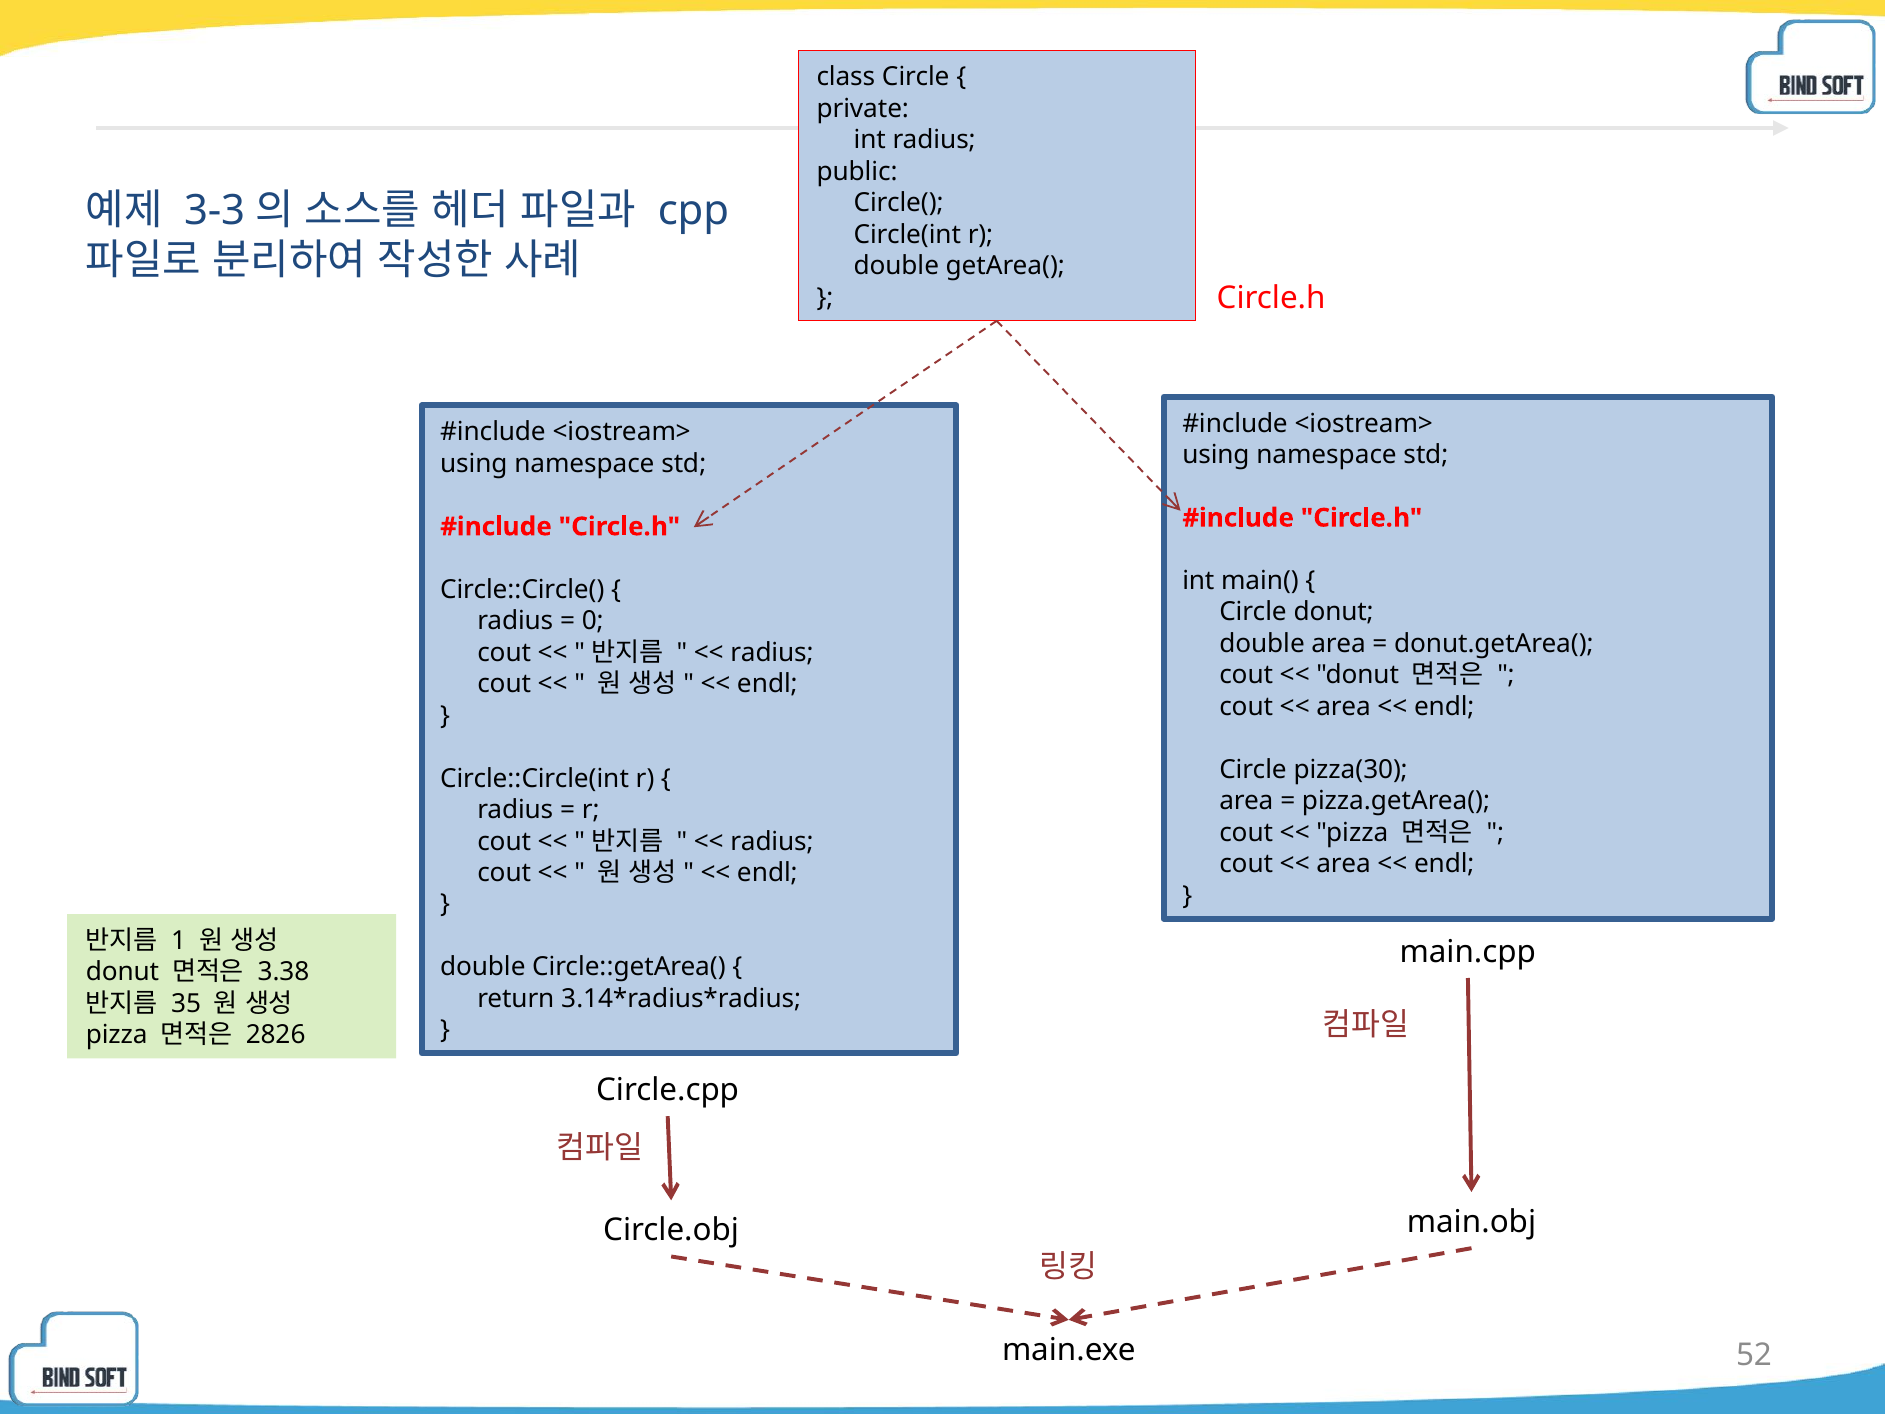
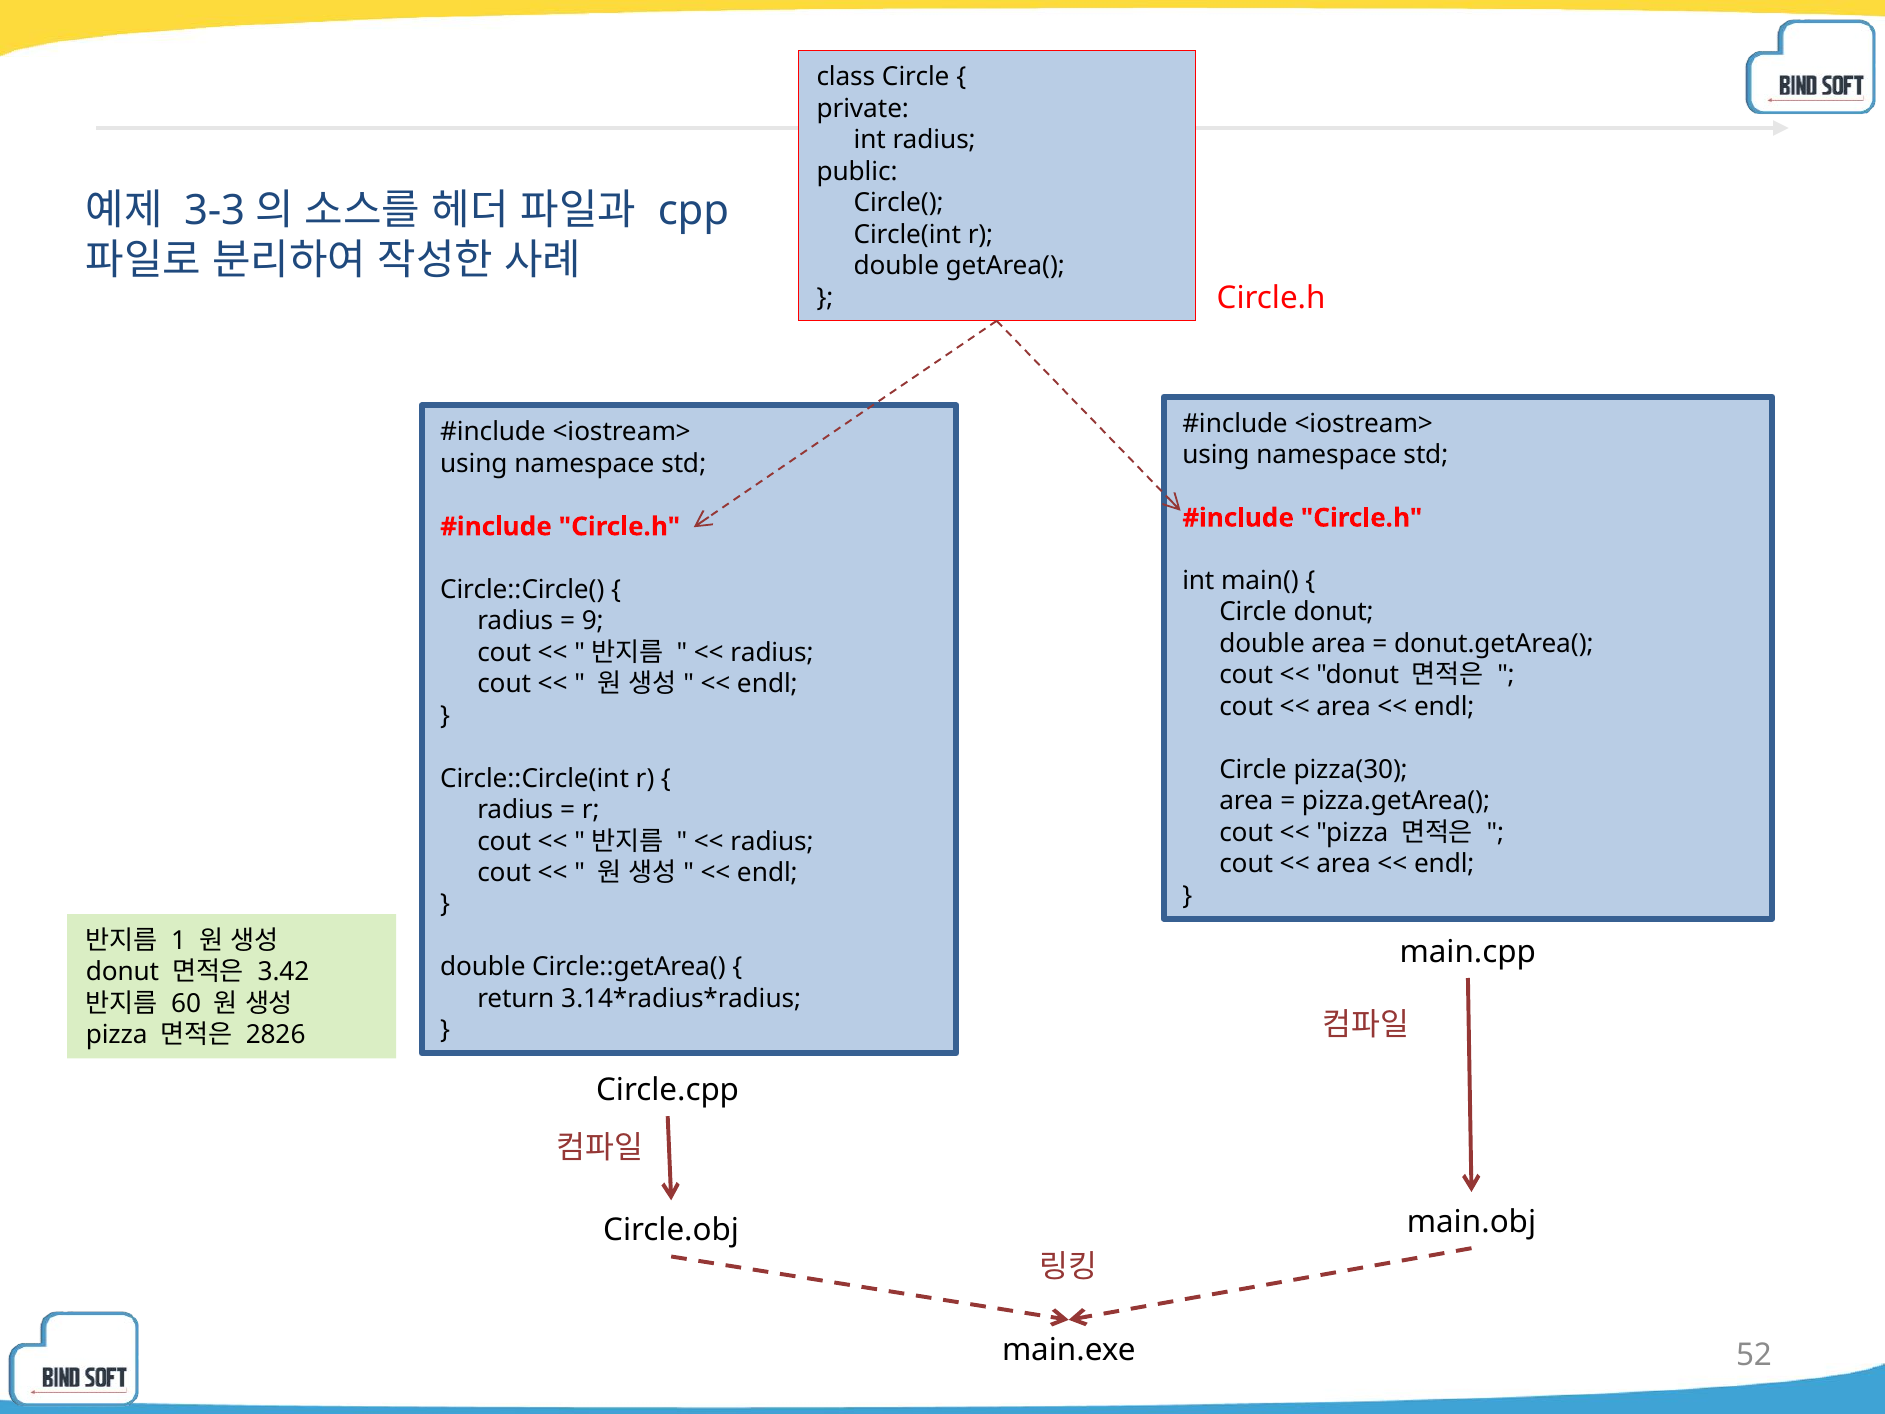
0: 0 -> 9
3.38: 3.38 -> 3.42
35: 35 -> 60
